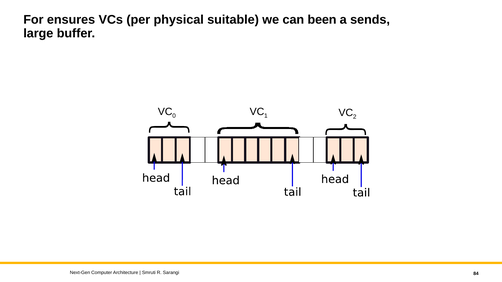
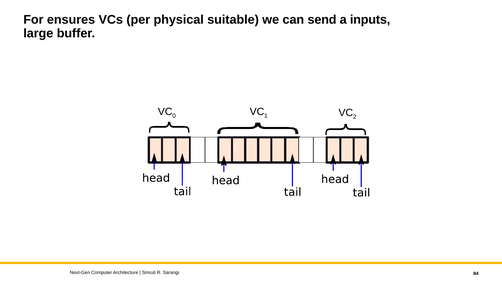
been: been -> send
sends: sends -> inputs
